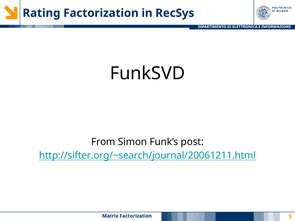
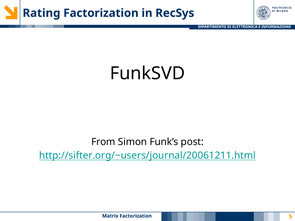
http://sifter.org/~search/journal/20061211.html: http://sifter.org/~search/journal/20061211.html -> http://sifter.org/~users/journal/20061211.html
